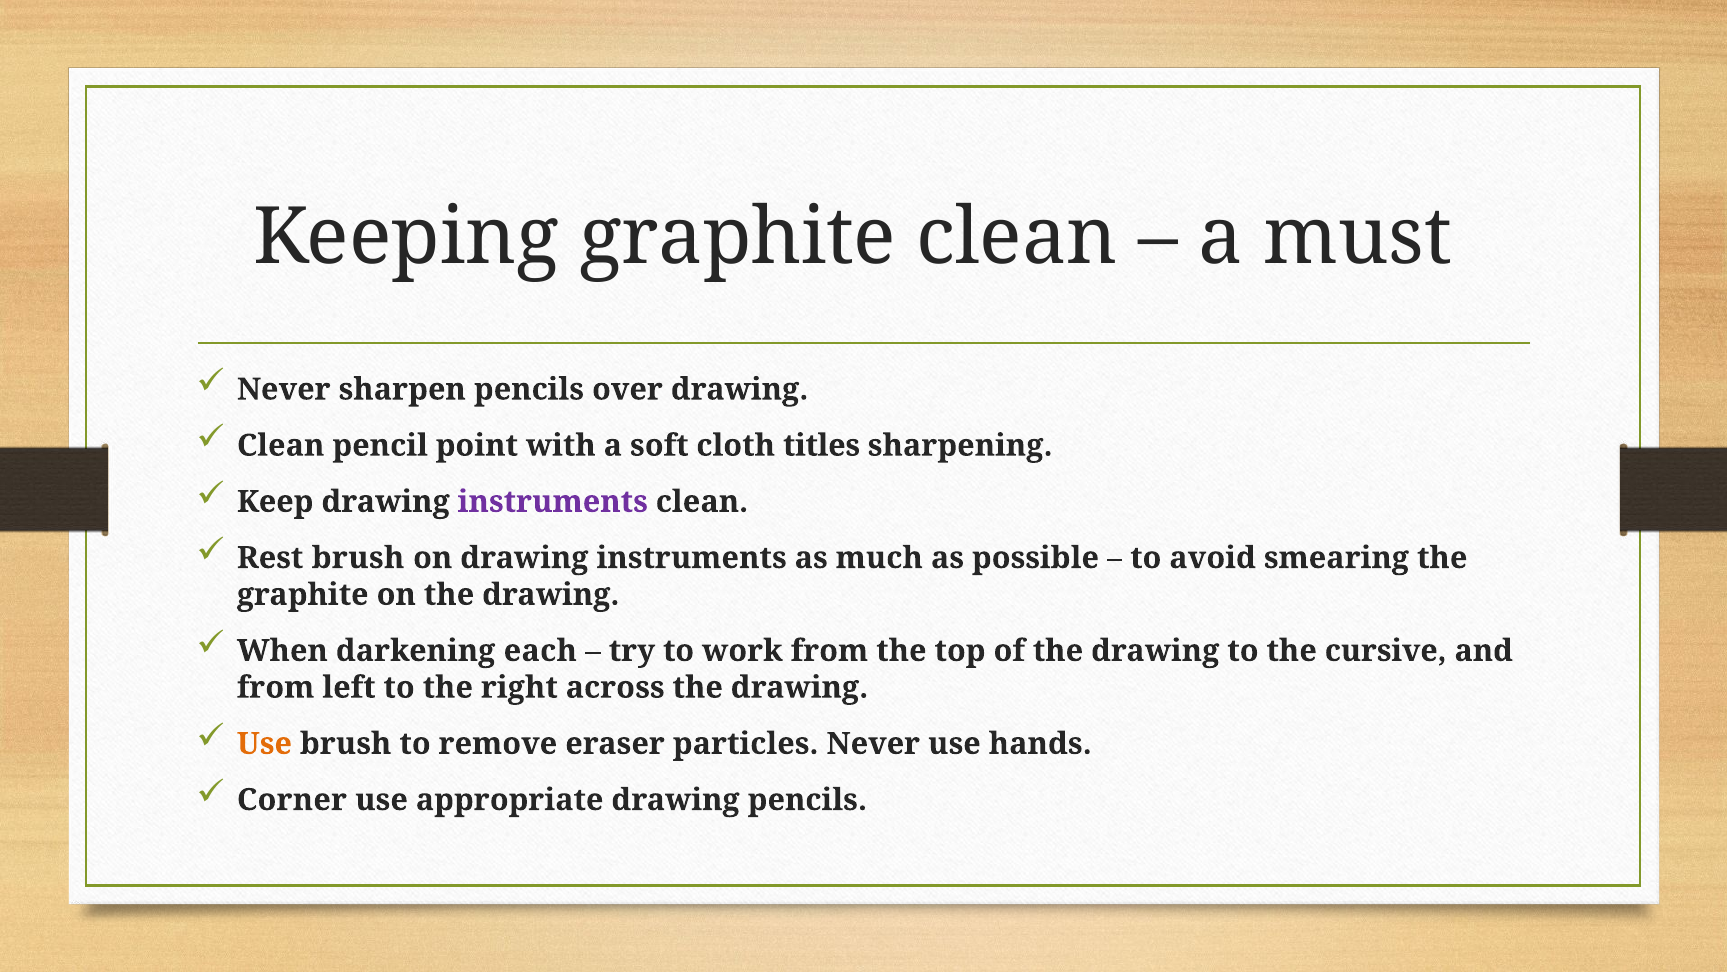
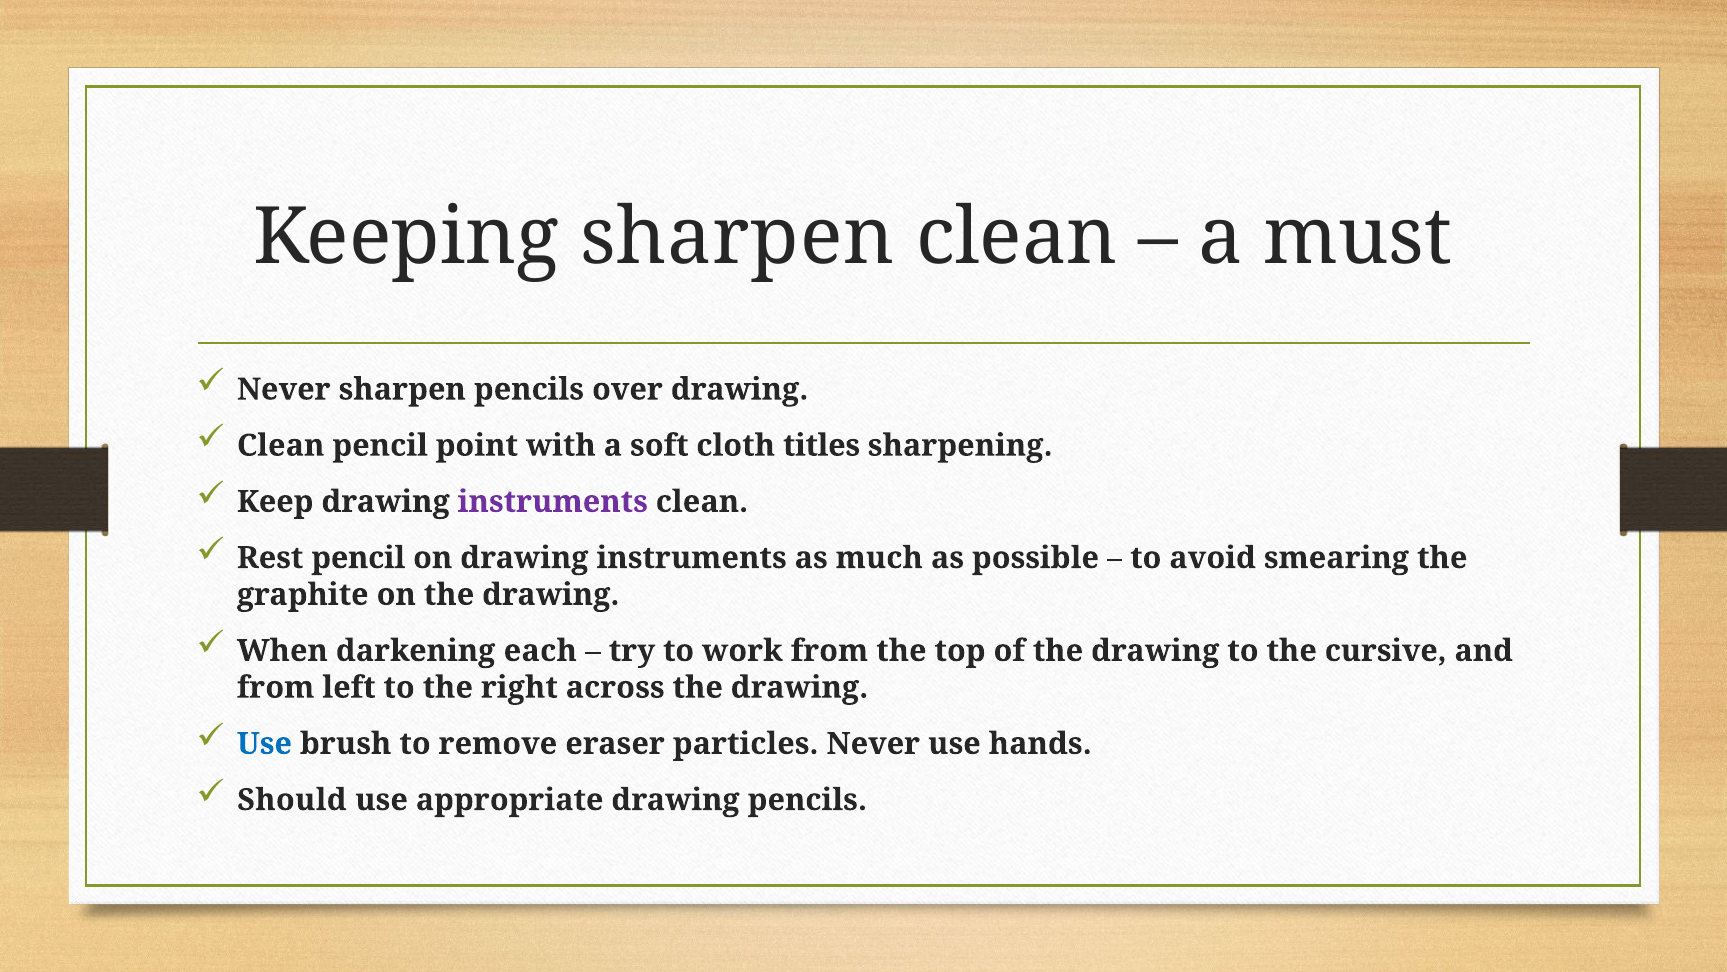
Keeping graphite: graphite -> sharpen
Rest brush: brush -> pencil
Use at (264, 743) colour: orange -> blue
Corner: Corner -> Should
